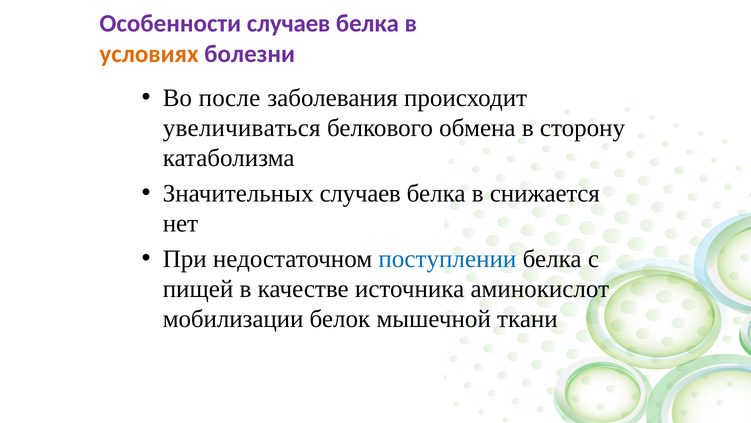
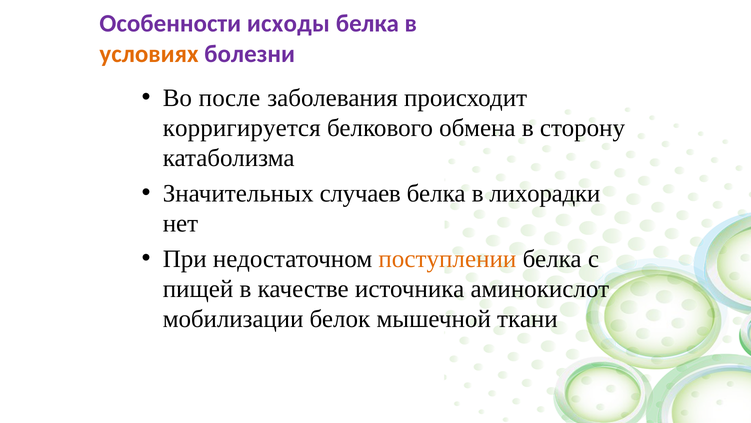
Особенности случаев: случаев -> исходы
увеличиваться: увеличиваться -> корригируется
снижается: снижается -> лихорадки
поступлении colour: blue -> orange
